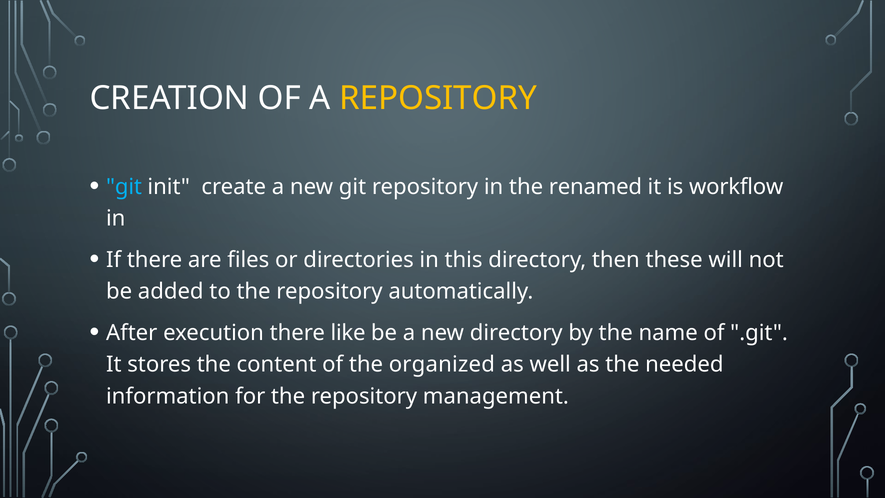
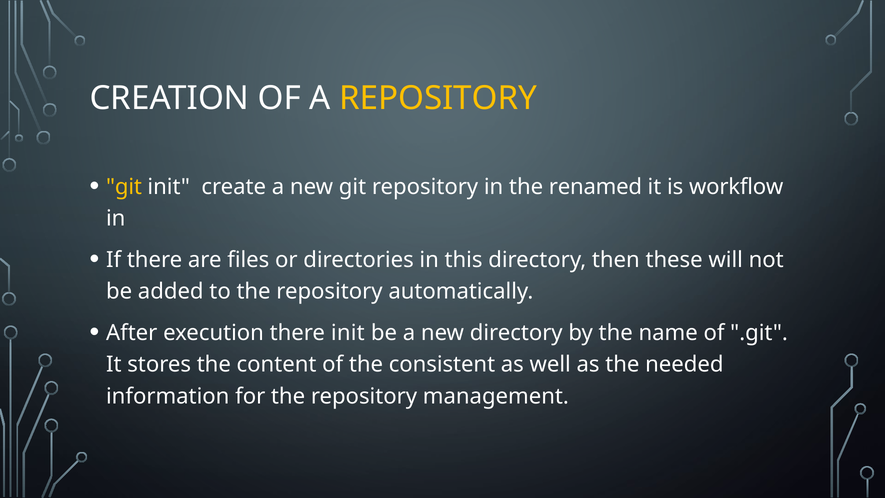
git at (124, 187) colour: light blue -> yellow
there like: like -> init
organized: organized -> consistent
